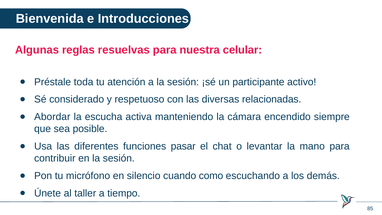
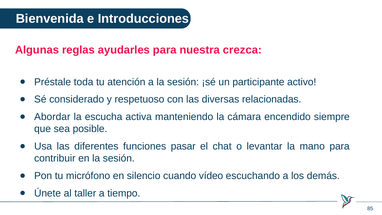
resuelvas: resuelvas -> ayudarles
celular: celular -> crezca
como: como -> vídeo
